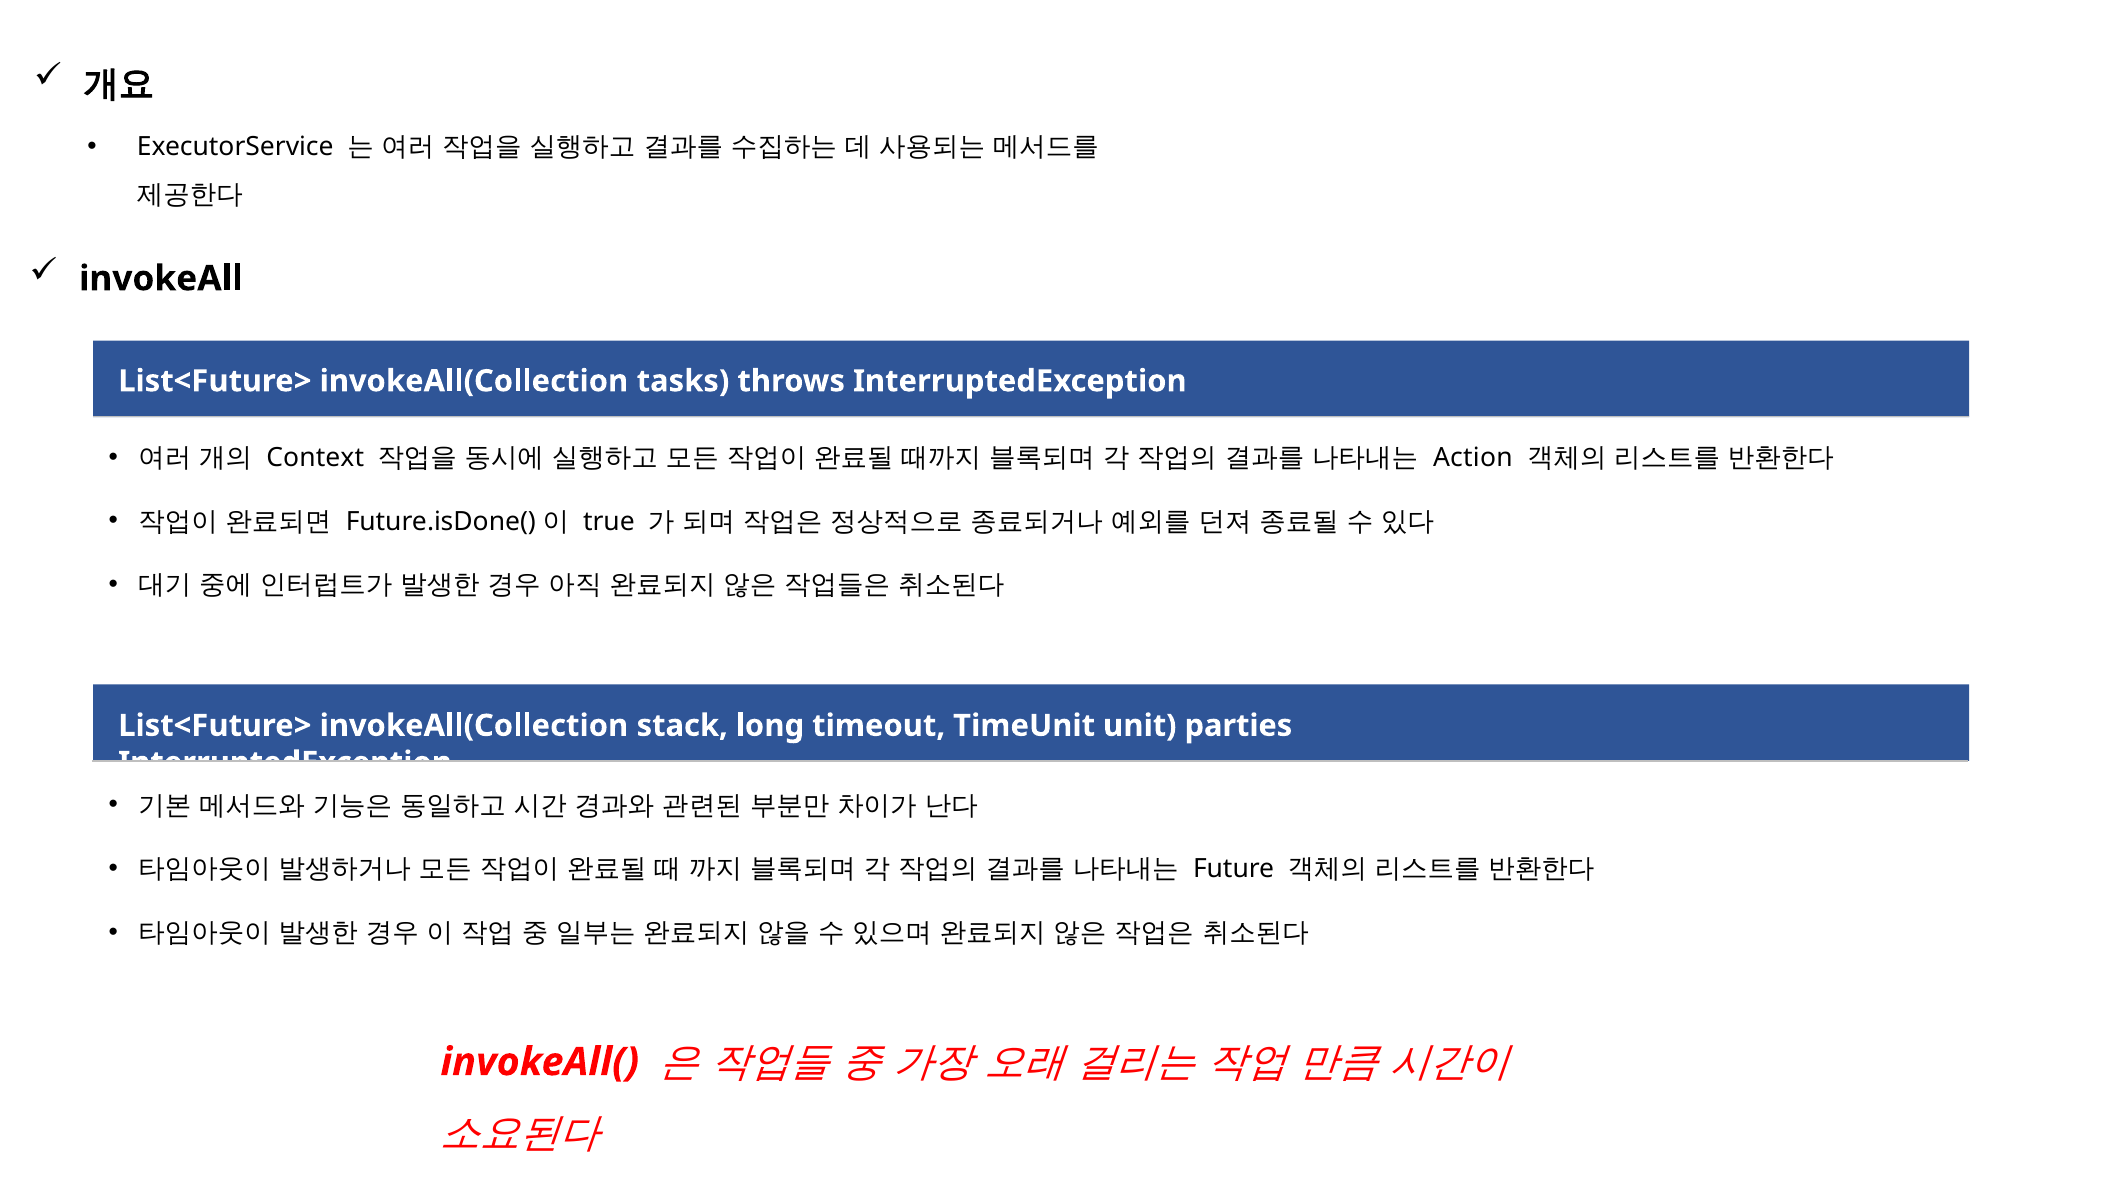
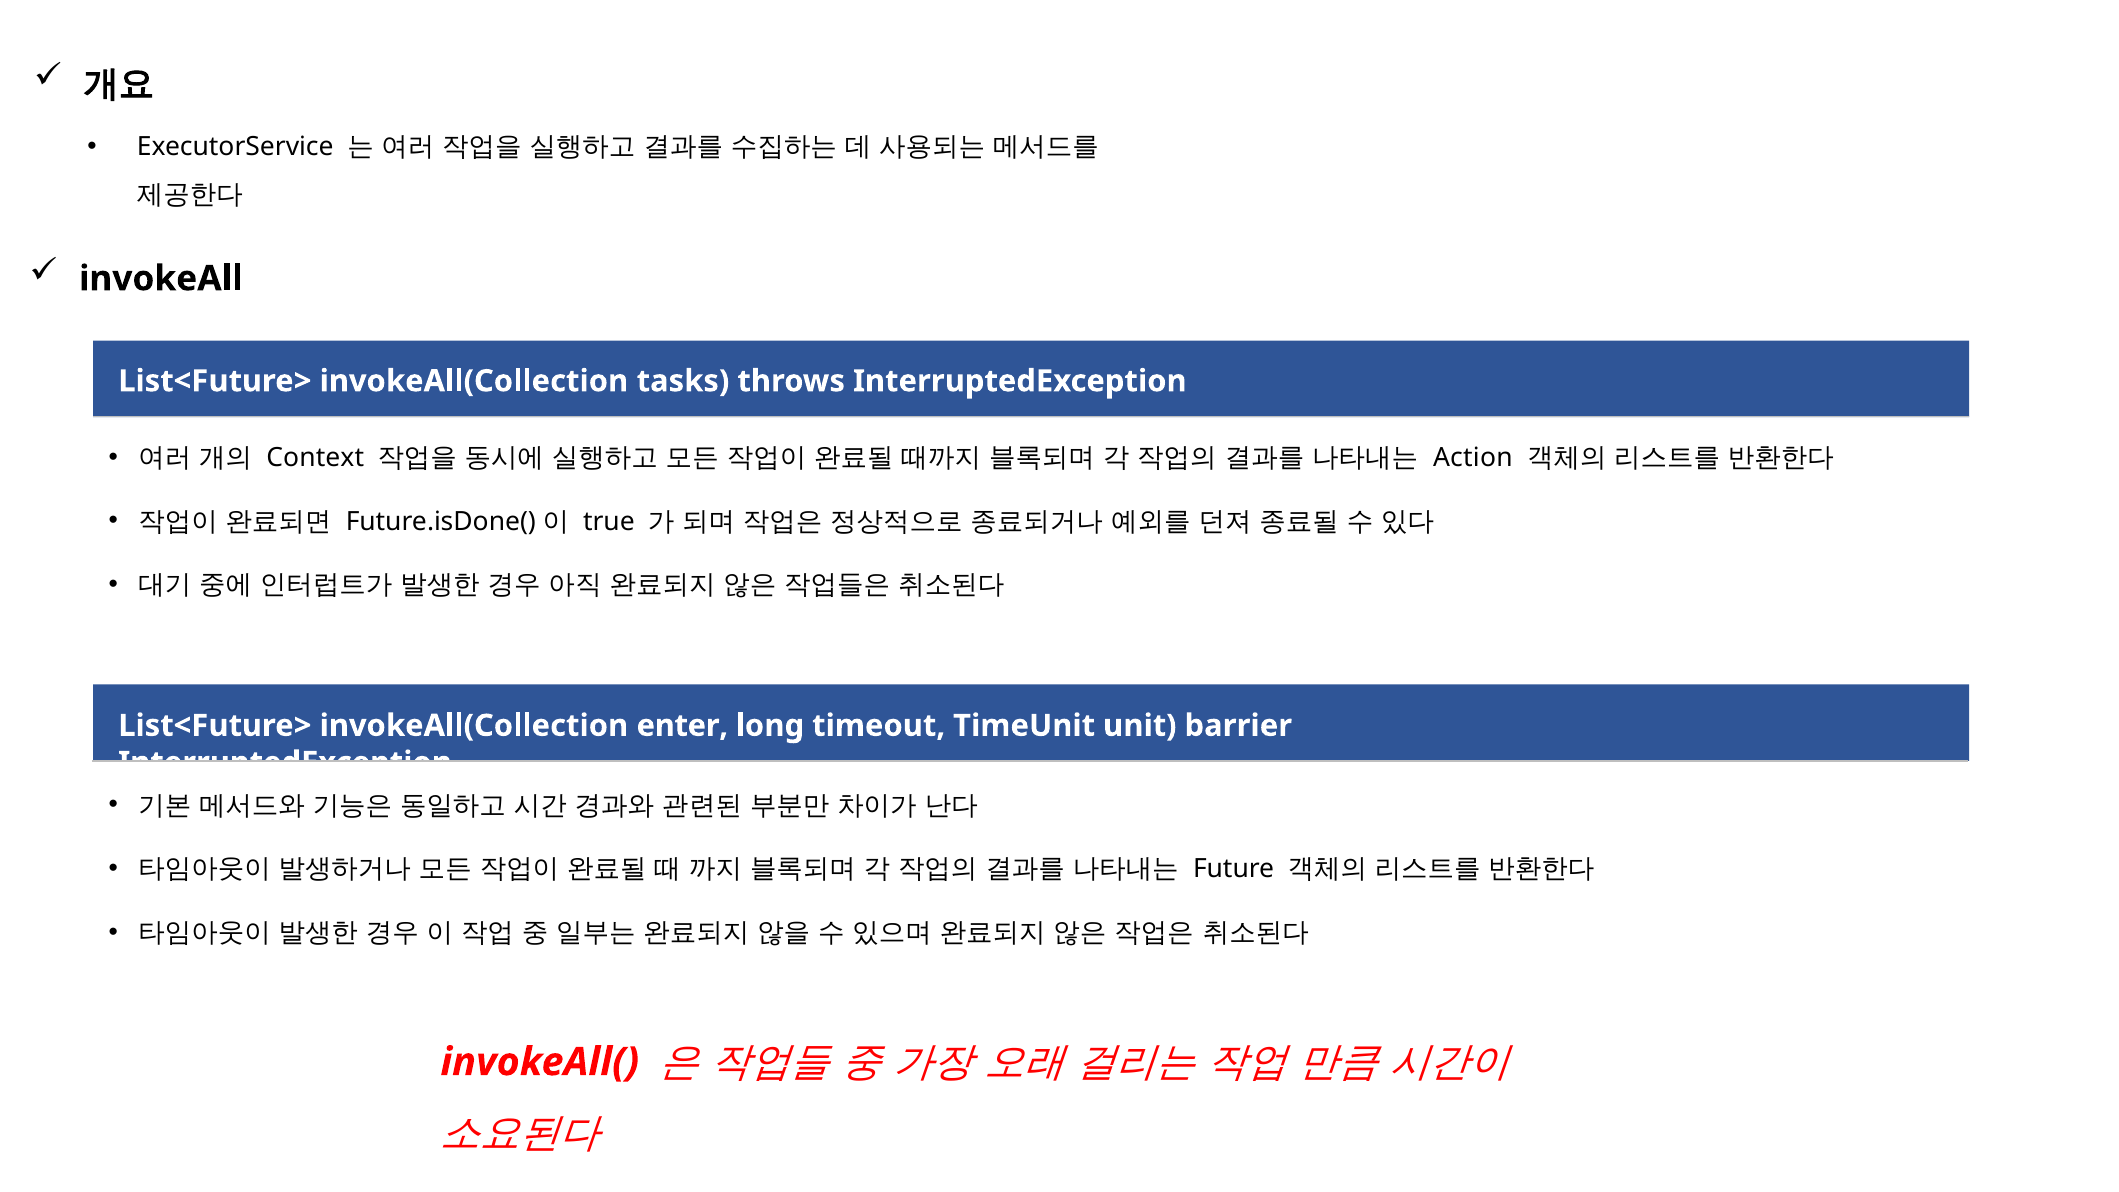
stack: stack -> enter
parties: parties -> barrier
